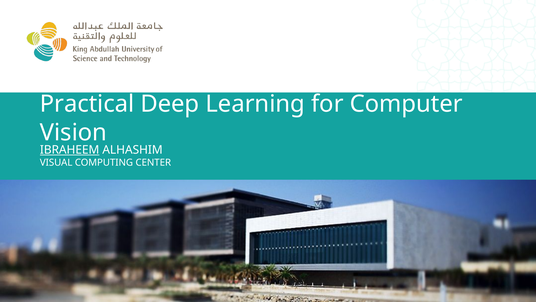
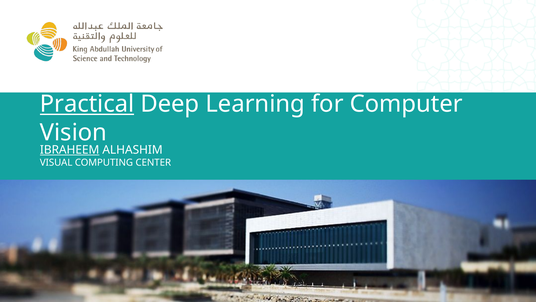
Practical underline: none -> present
